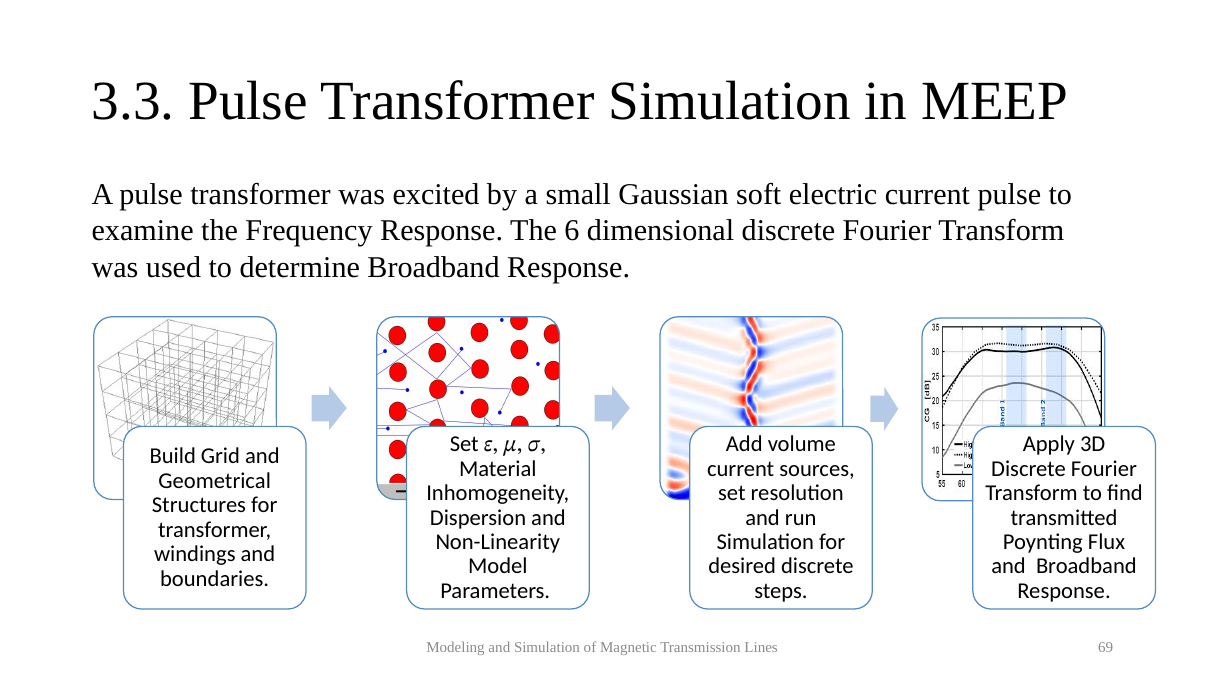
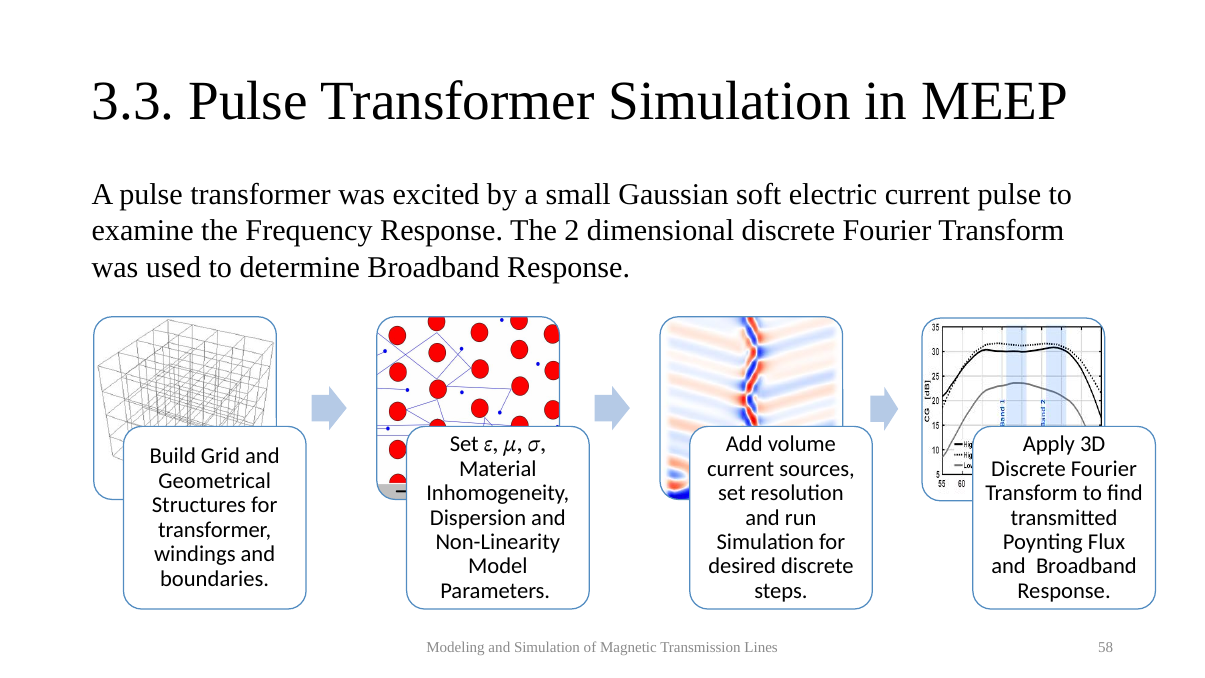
6: 6 -> 2
69: 69 -> 58
